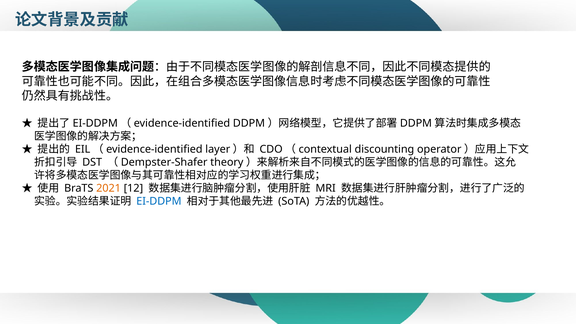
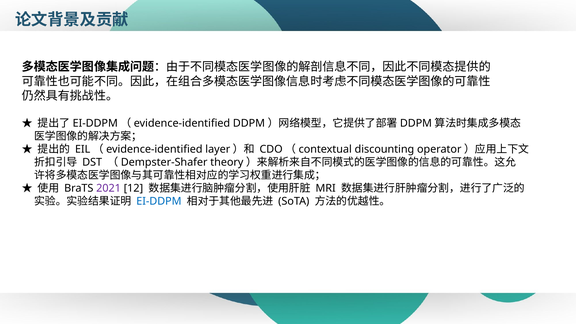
2021 colour: orange -> purple
